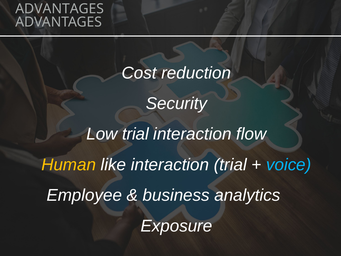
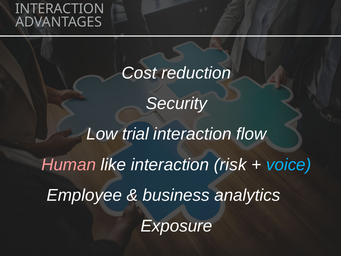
ADVANTAGES at (60, 9): ADVANTAGES -> INTERACTION
Human colour: yellow -> pink
interaction trial: trial -> risk
